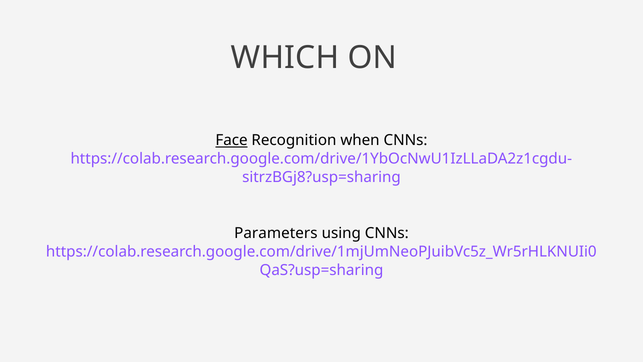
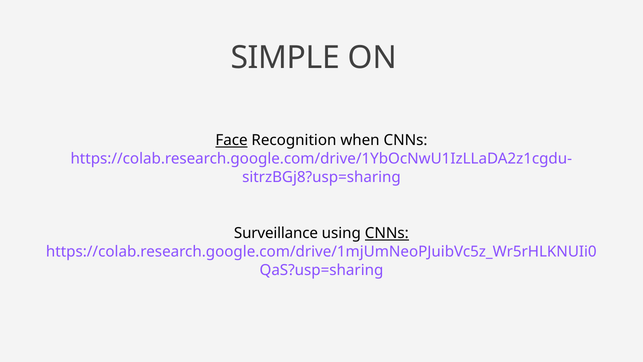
WHICH: WHICH -> SIMPLE
Parameters: Parameters -> Surveillance
CNNs at (387, 233) underline: none -> present
